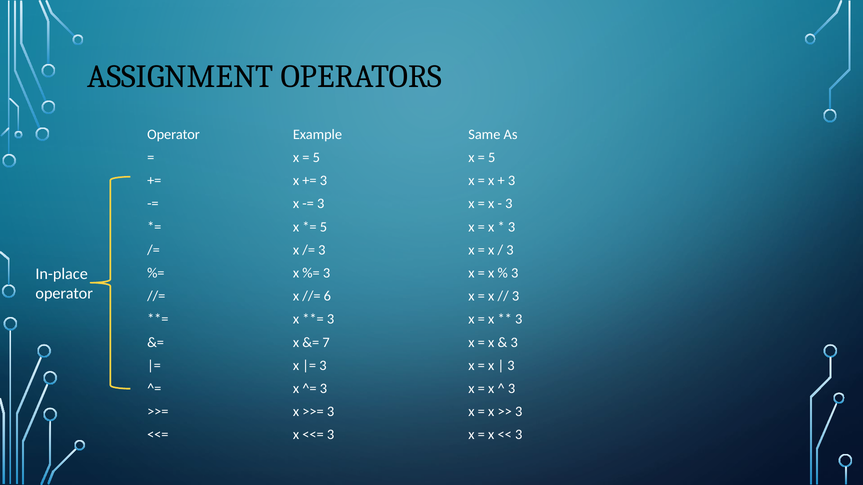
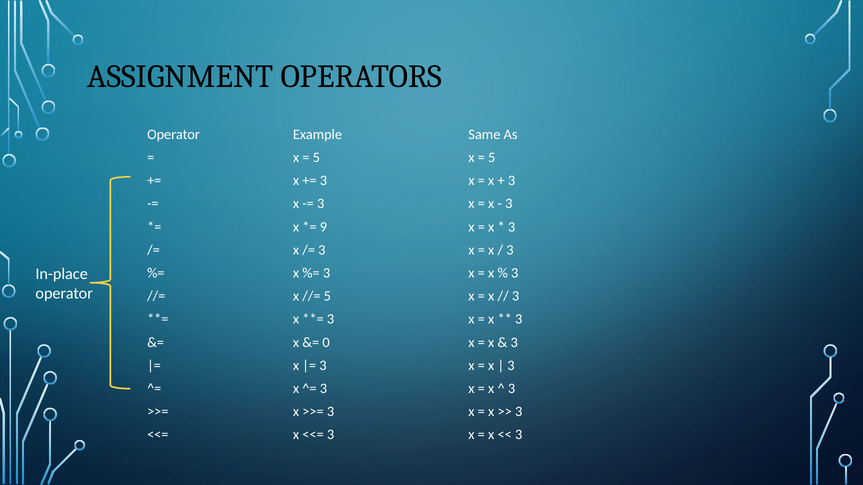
5 at (323, 227): 5 -> 9
6 at (327, 296): 6 -> 5
7: 7 -> 0
